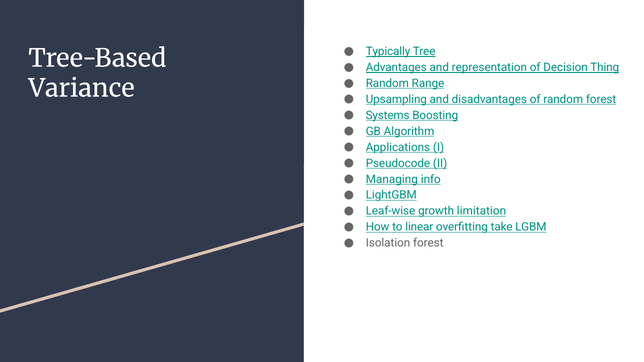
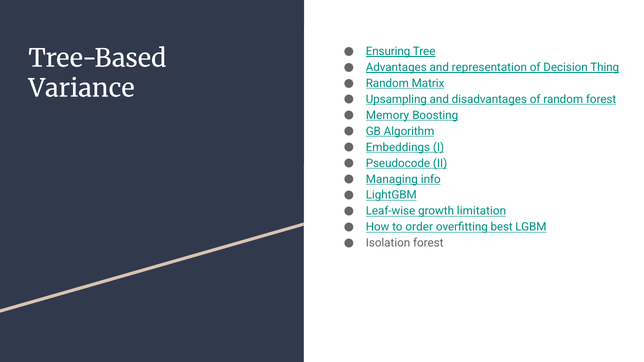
Typically: Typically -> Ensuring
Range: Range -> Matrix
Systems: Systems -> Memory
Applications: Applications -> Embeddings
linear: linear -> order
take: take -> best
